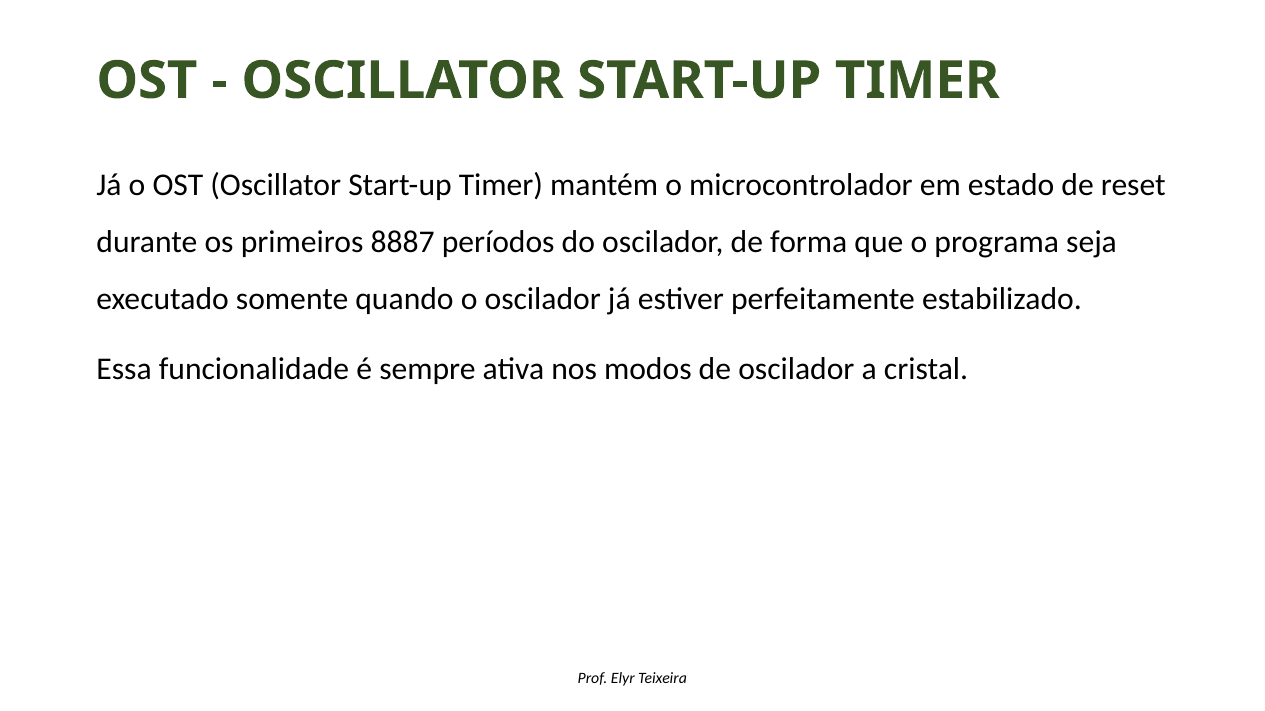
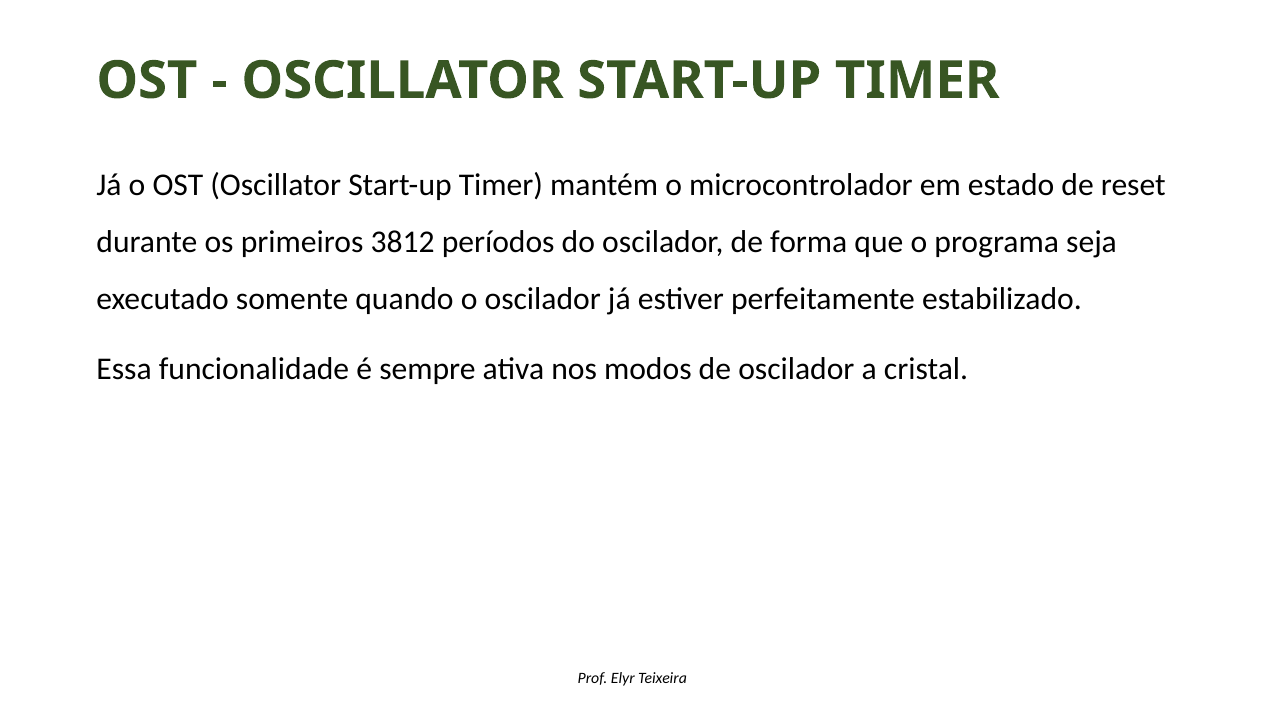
8887: 8887 -> 3812
